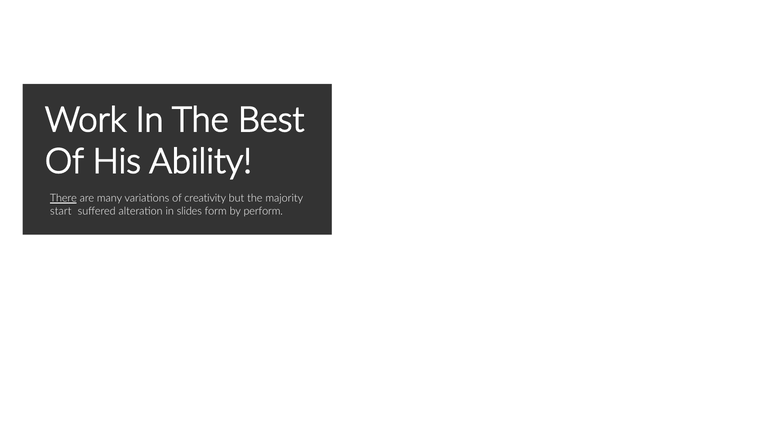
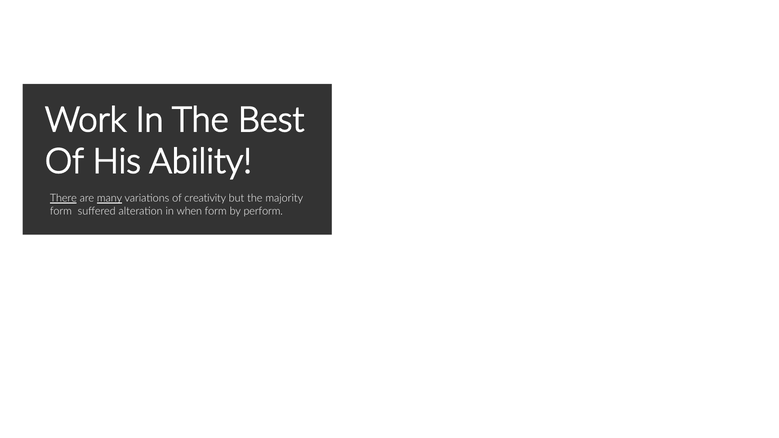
many underline: none -> present
start at (61, 211): start -> form
slides: slides -> when
